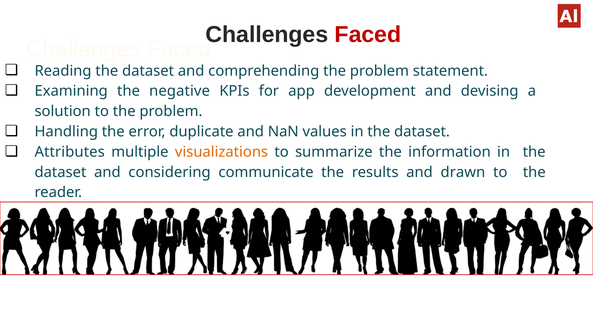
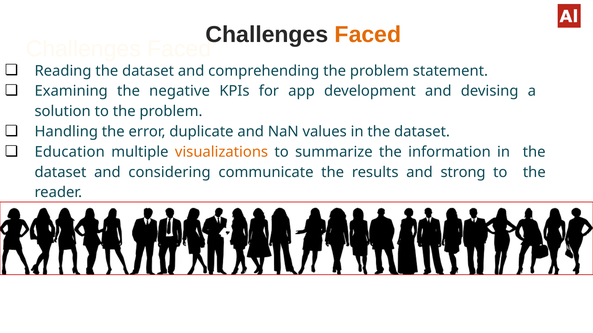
Faced at (368, 35) colour: red -> orange
Attributes: Attributes -> Education
drawn: drawn -> strong
